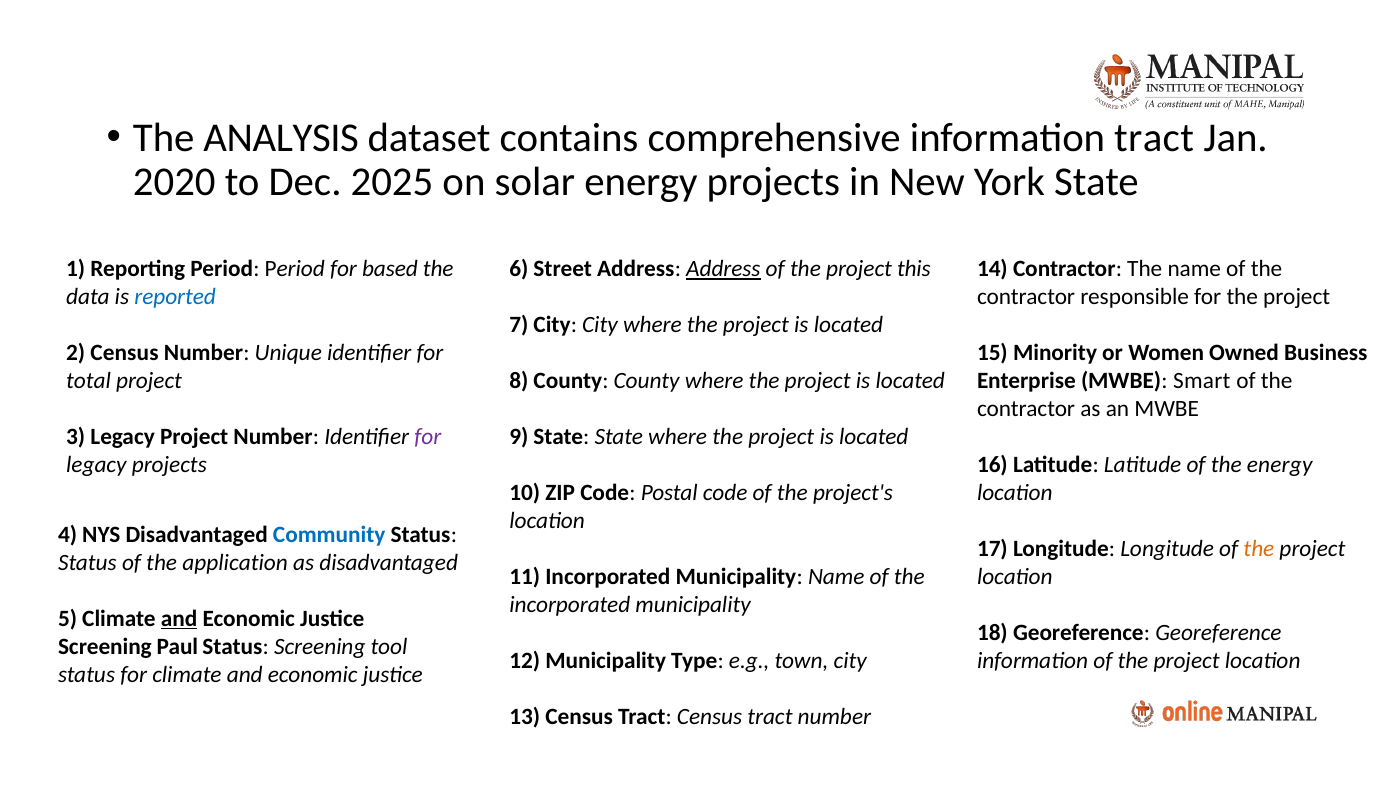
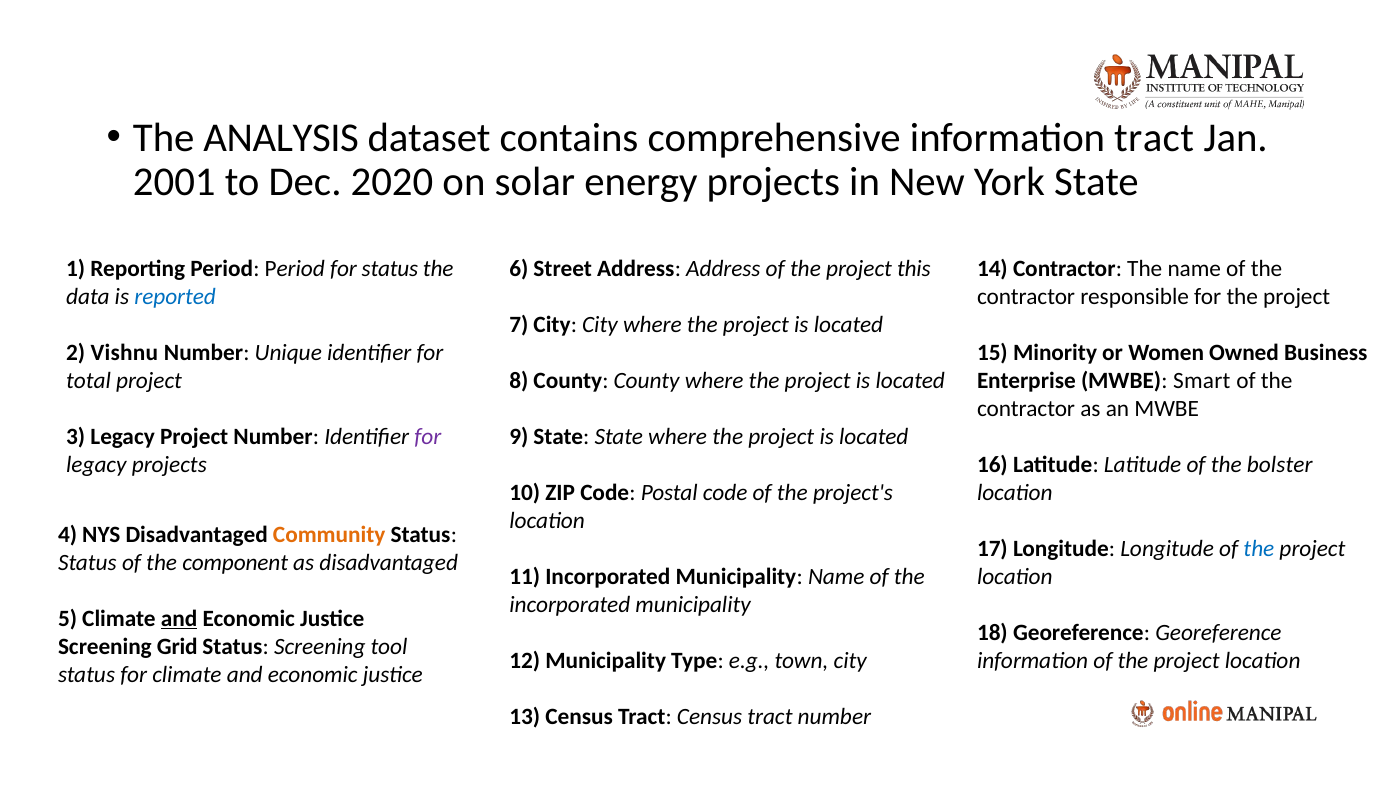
2020: 2020 -> 2001
2025: 2025 -> 2020
for based: based -> status
Address at (723, 269) underline: present -> none
2 Census: Census -> Vishnu
the energy: energy -> bolster
Community colour: blue -> orange
the at (1259, 549) colour: orange -> blue
application: application -> component
Paul: Paul -> Grid
